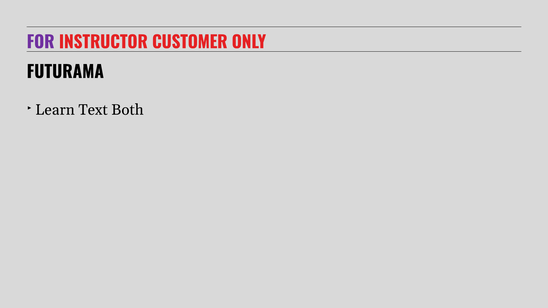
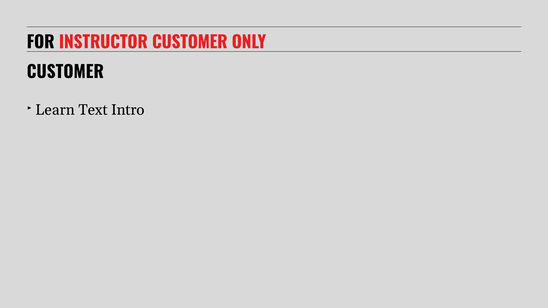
FOR colour: purple -> black
FUTURAMA at (65, 72): FUTURAMA -> CUSTOMER
Both: Both -> Intro
